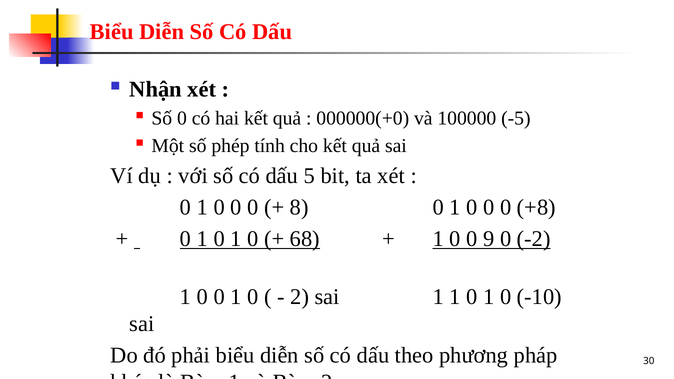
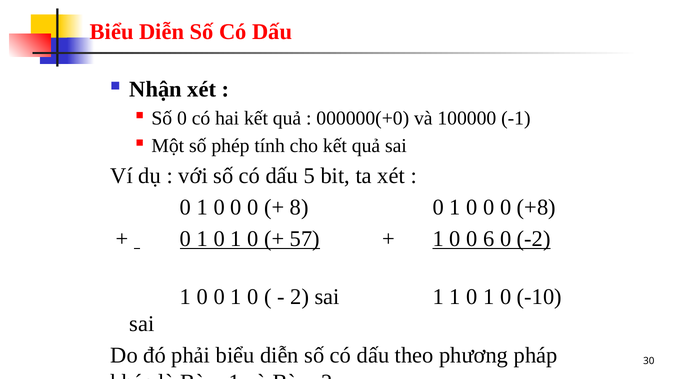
-5: -5 -> -1
68: 68 -> 57
9: 9 -> 6
